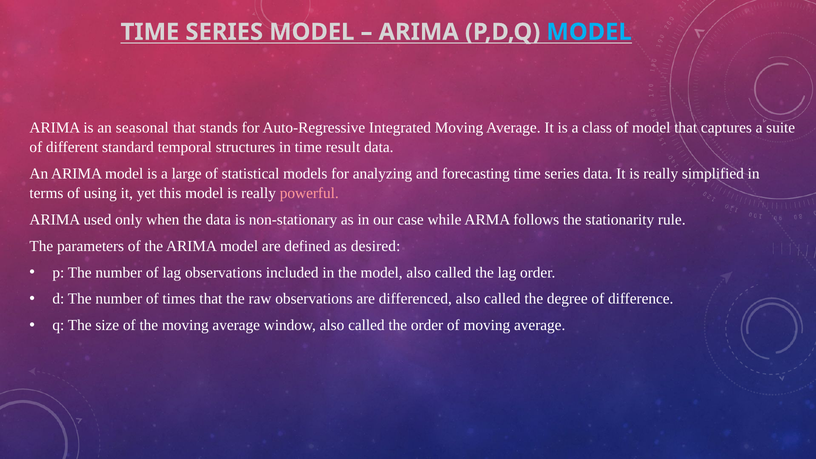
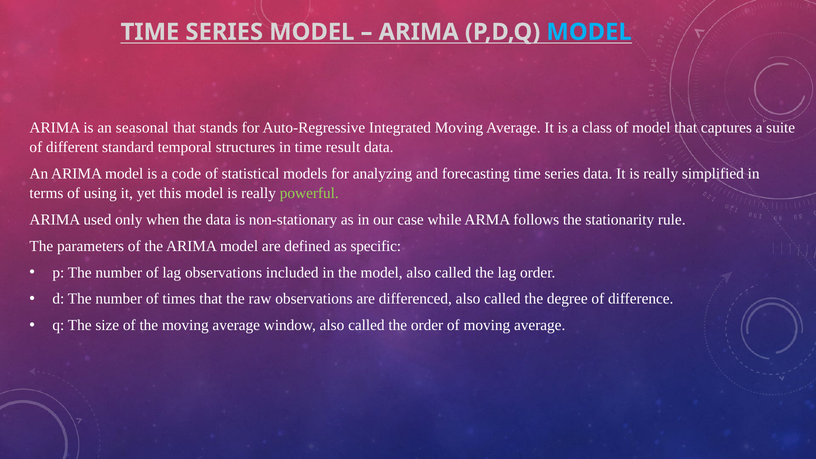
large: large -> code
powerful colour: pink -> light green
desired: desired -> specific
